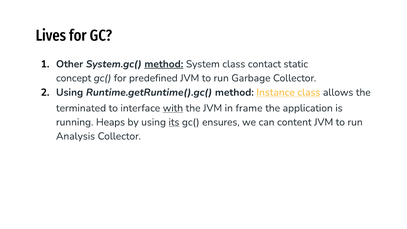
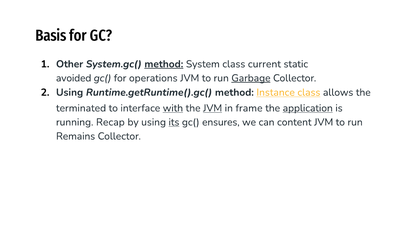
Lives: Lives -> Basis
contact: contact -> current
concept: concept -> avoided
predefined: predefined -> operations
Garbage underline: none -> present
JVM at (213, 108) underline: none -> present
application underline: none -> present
Heaps: Heaps -> Recap
Analysis: Analysis -> Remains
